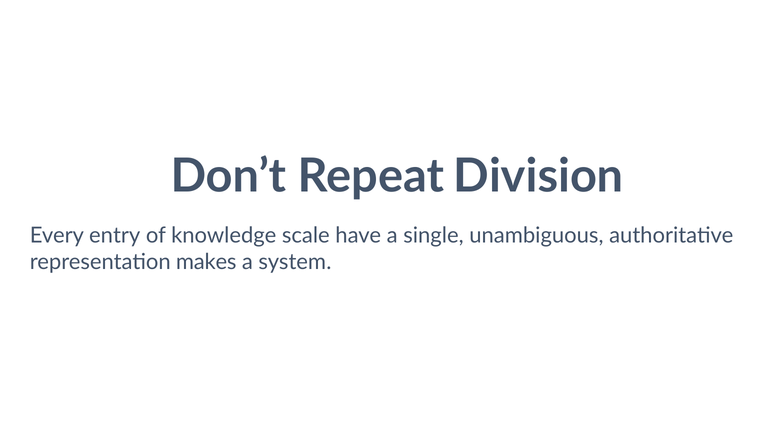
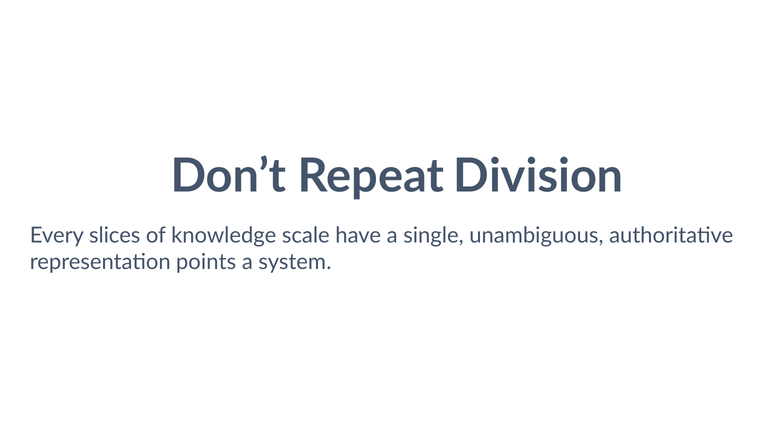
entry: entry -> slices
makes: makes -> points
